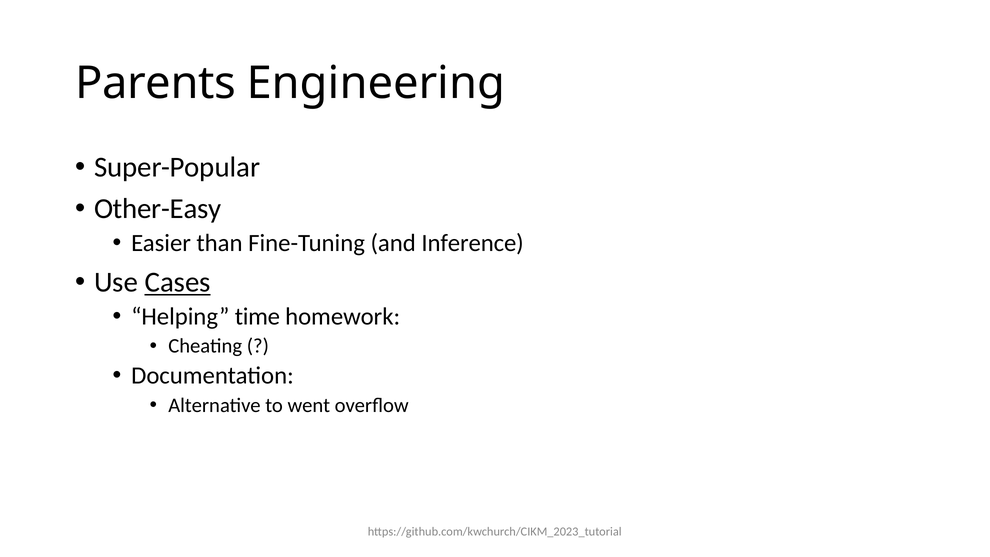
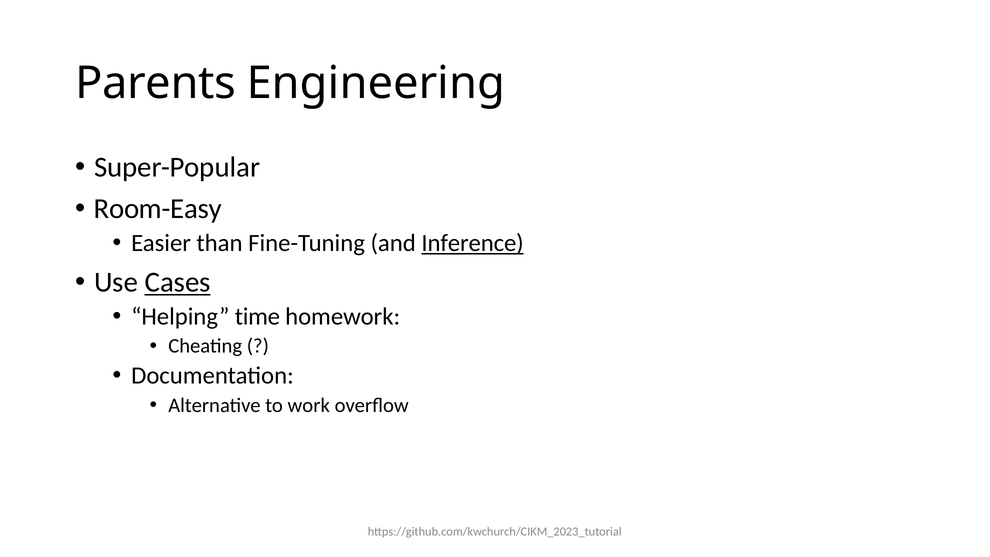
Other-Easy: Other-Easy -> Room-Easy
Inference underline: none -> present
went: went -> work
